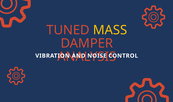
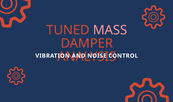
MASS colour: yellow -> pink
